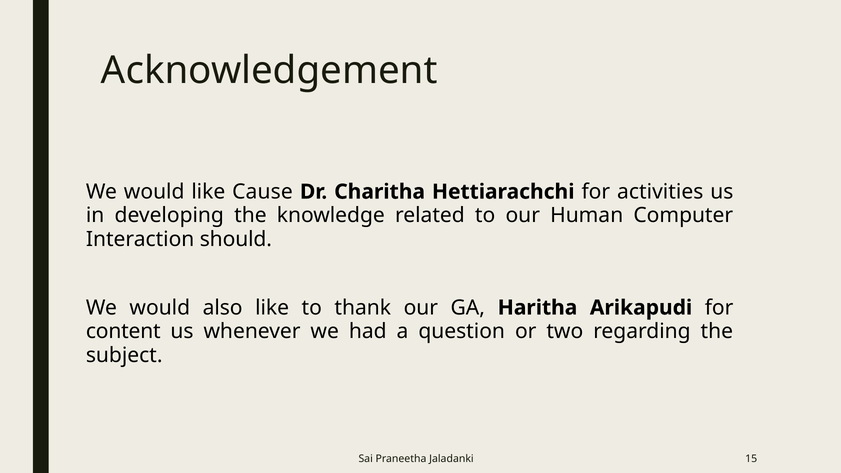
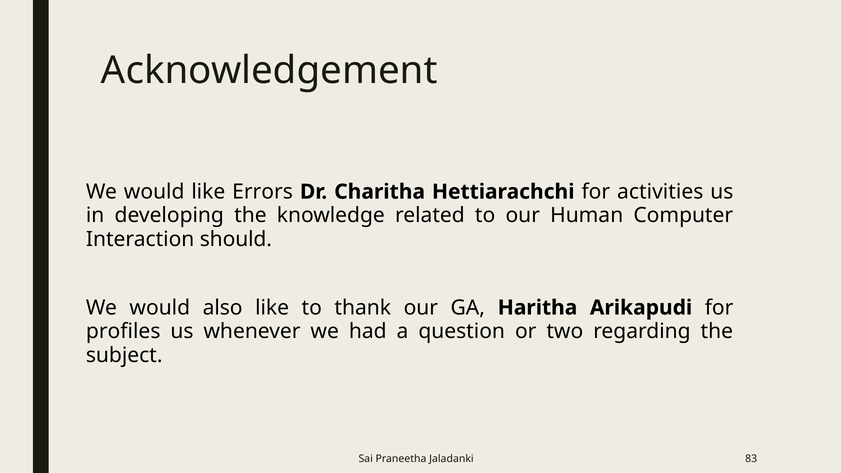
Cause: Cause -> Errors
content: content -> profiles
15: 15 -> 83
